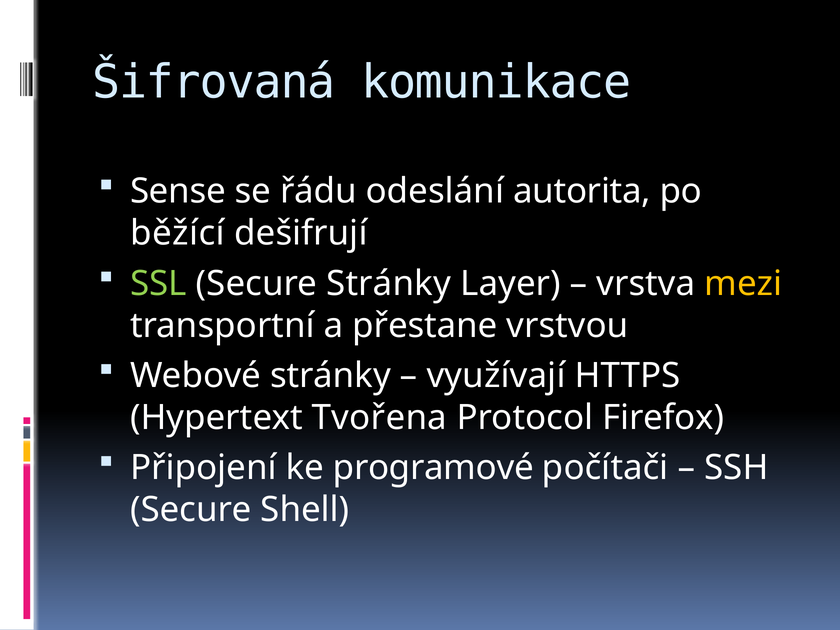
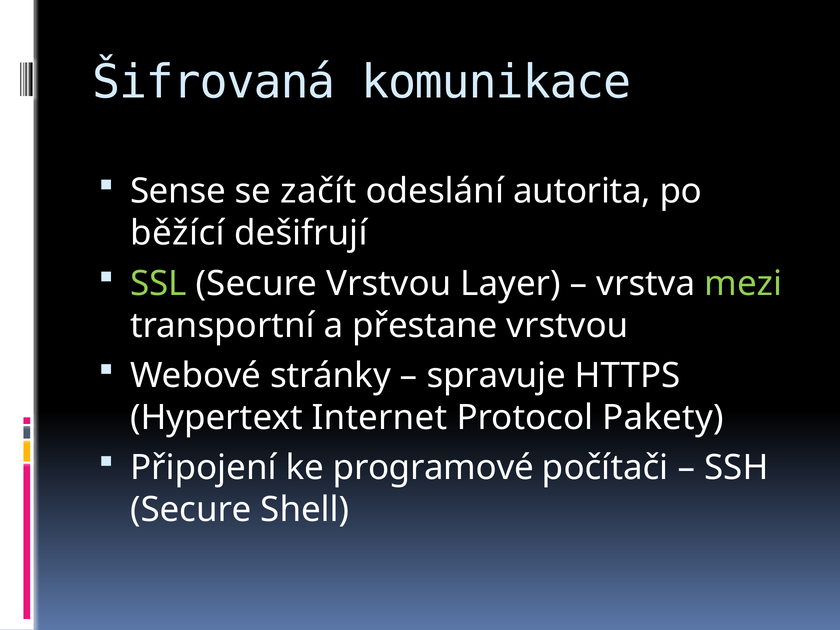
řádu: řádu -> začít
Secure Stránky: Stránky -> Vrstvou
mezi colour: yellow -> light green
využívají: využívají -> spravuje
Tvořena: Tvořena -> Internet
Firefox: Firefox -> Pakety
